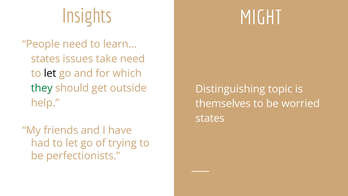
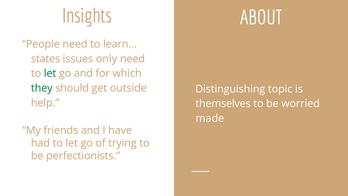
MIGHT: MIGHT -> ABOUT
take: take -> only
let at (50, 73) colour: black -> green
states at (210, 118): states -> made
